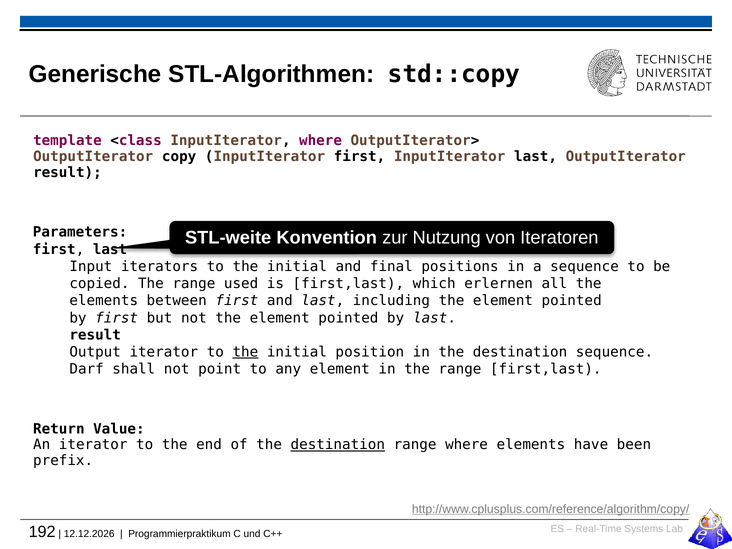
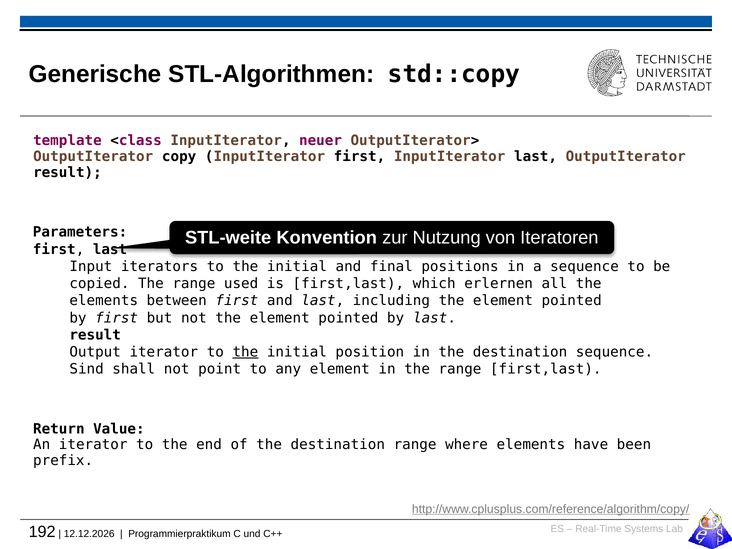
InputIterator where: where -> neuer
Darf: Darf -> Sind
destination at (338, 445) underline: present -> none
